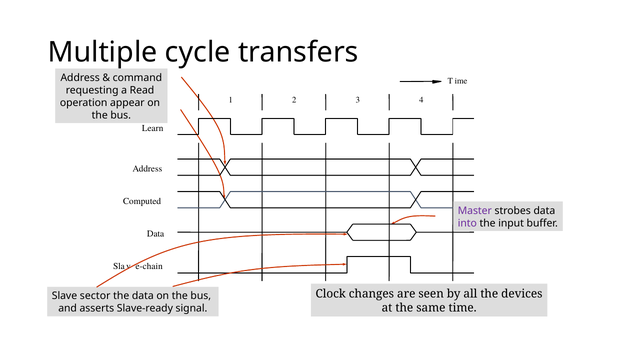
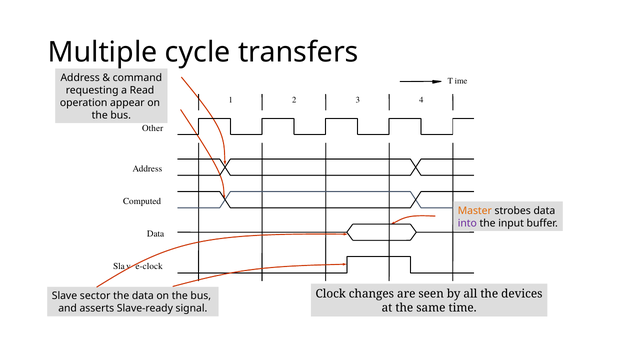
Learn: Learn -> Other
Master colour: purple -> orange
e-chain: e-chain -> e-clock
